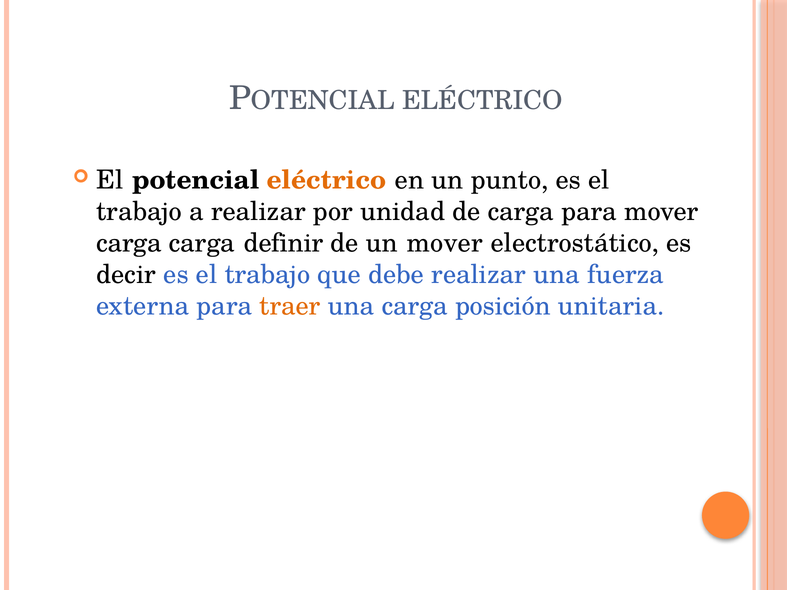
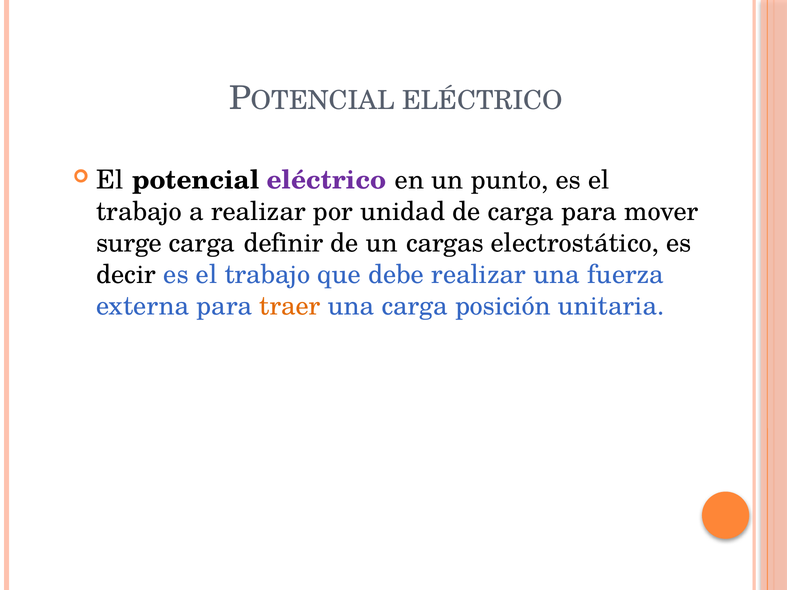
eléctrico at (326, 180) colour: orange -> purple
carga at (129, 243): carga -> surge
un mover: mover -> cargas
